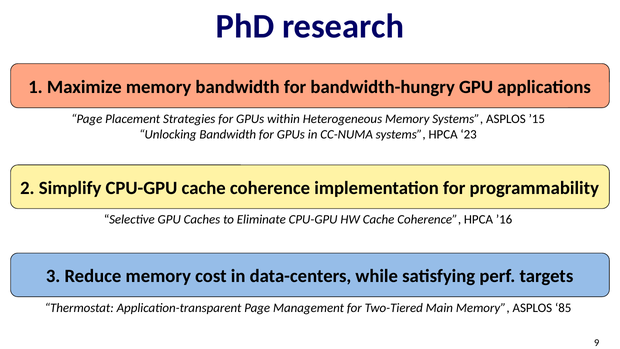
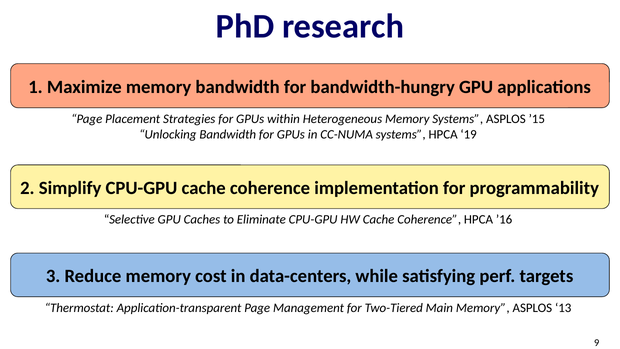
23: 23 -> 19
85: 85 -> 13
